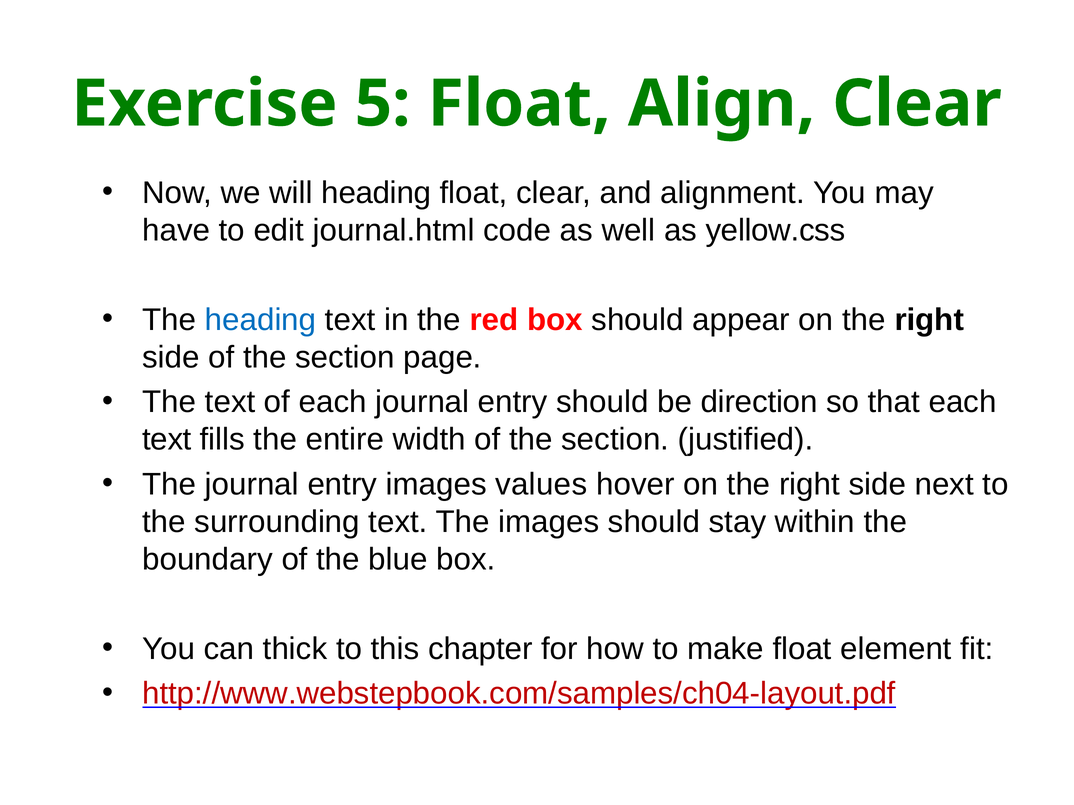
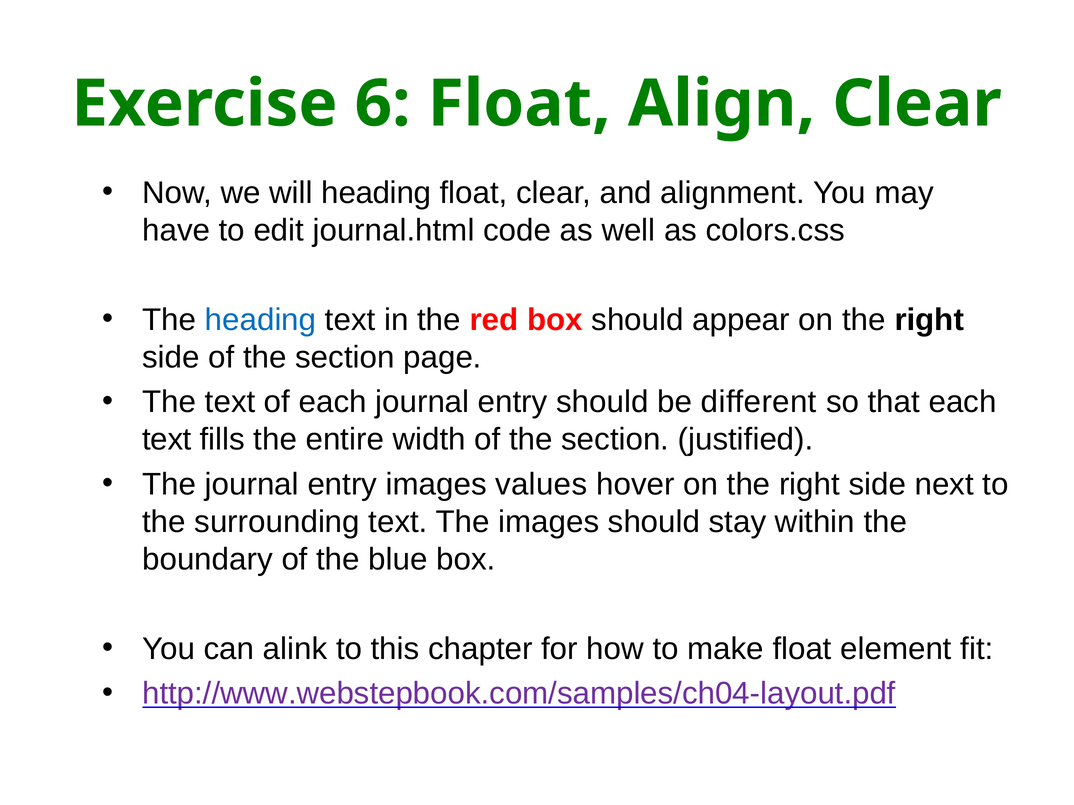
5: 5 -> 6
yellow.css: yellow.css -> colors.css
direction: direction -> different
thick: thick -> alink
http://www.webstepbook.com/samples/ch04-layout.pdf colour: red -> purple
